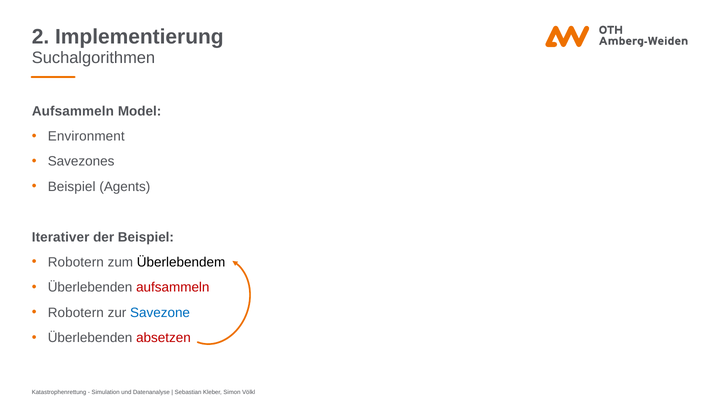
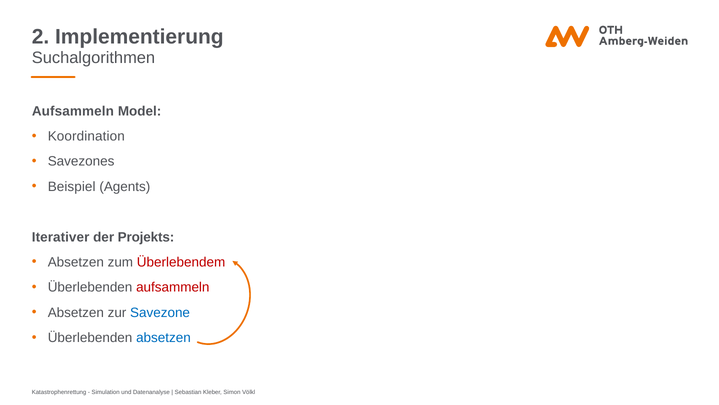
Environment: Environment -> Koordination
der Beispiel: Beispiel -> Projekts
Robotern at (76, 262): Robotern -> Absetzen
Überlebendem colour: black -> red
Robotern at (76, 312): Robotern -> Absetzen
absetzen at (163, 337) colour: red -> blue
